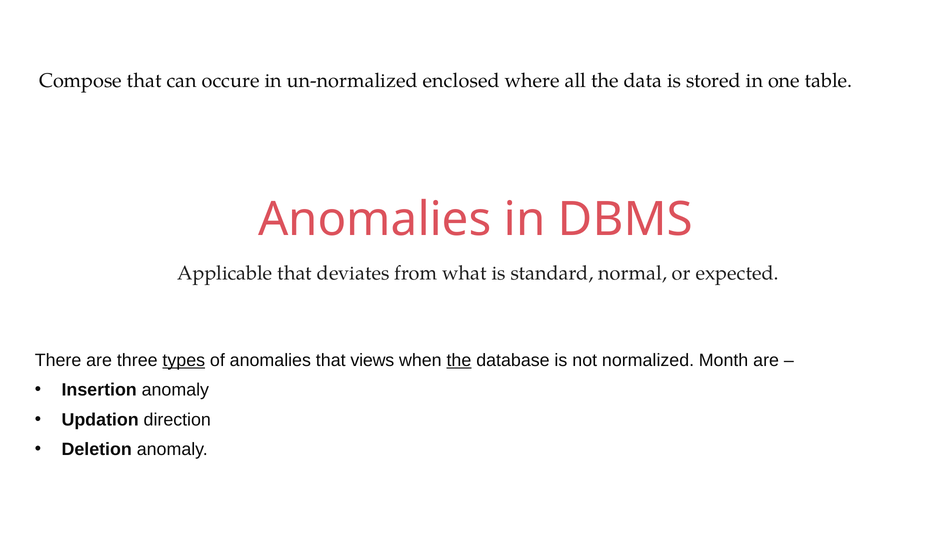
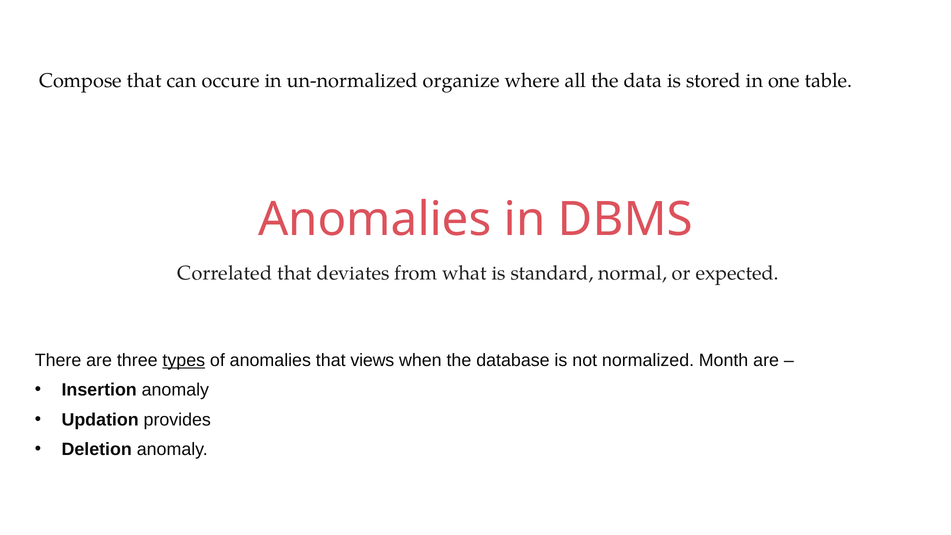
enclosed: enclosed -> organize
Applicable: Applicable -> Correlated
the at (459, 360) underline: present -> none
direction: direction -> provides
